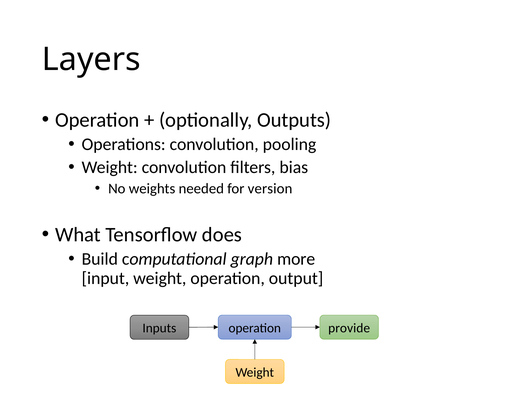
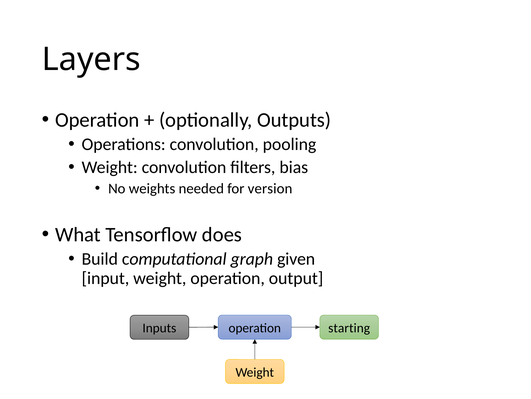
more: more -> given
provide: provide -> starting
